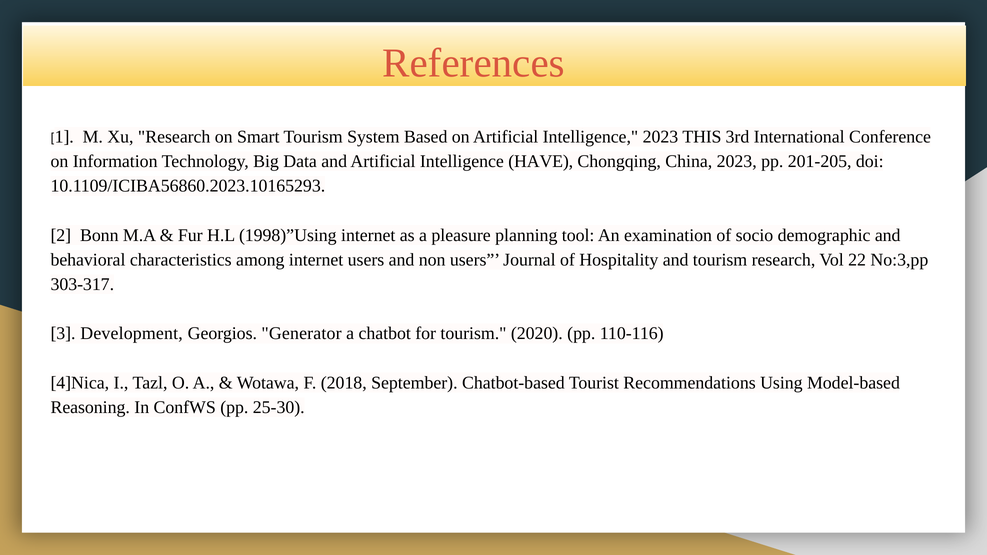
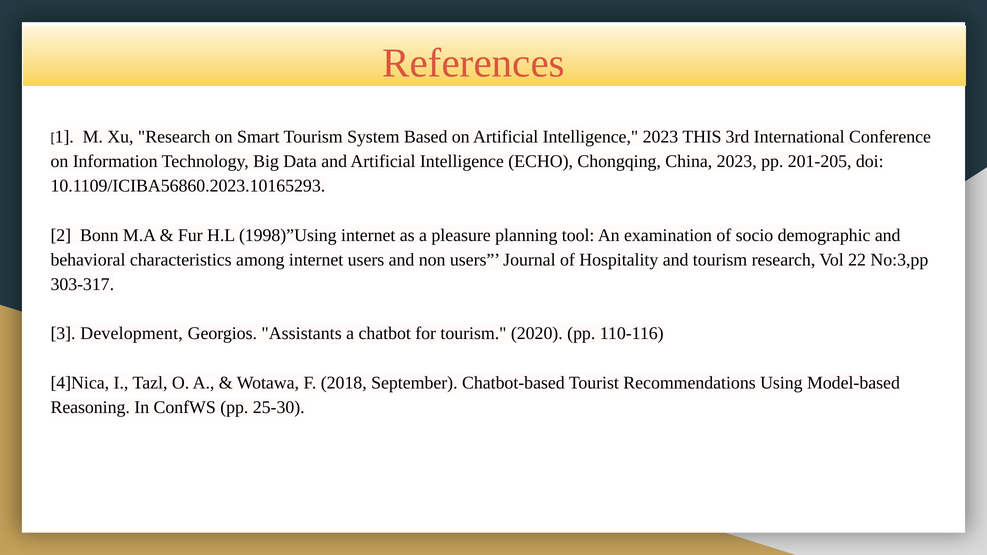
HAVE: HAVE -> ECHO
Generator: Generator -> Assistants
